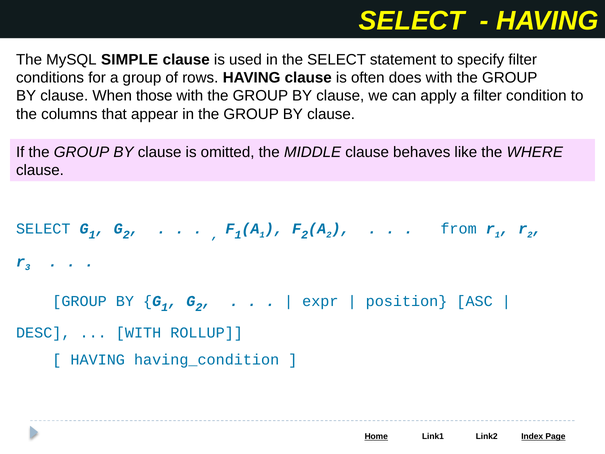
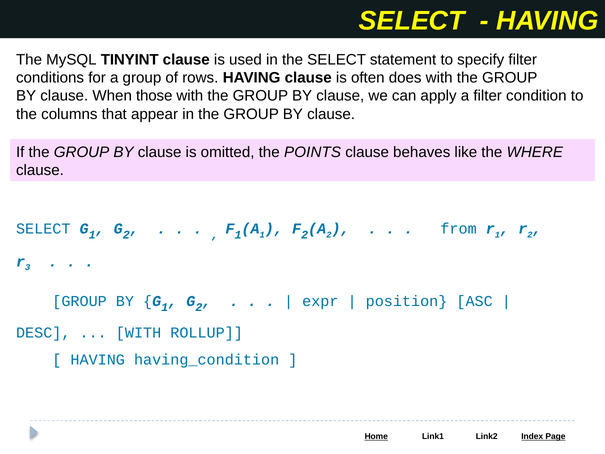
SIMPLE: SIMPLE -> TINYINT
MIDDLE: MIDDLE -> POINTS
